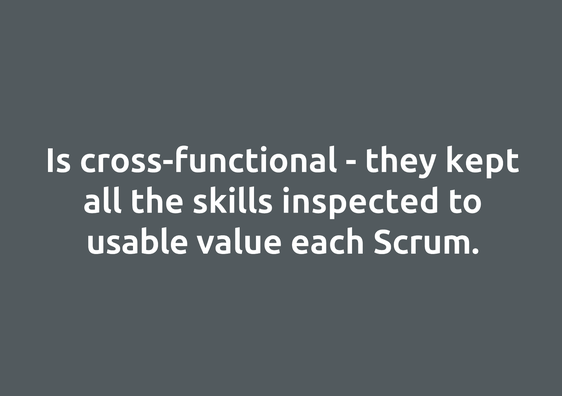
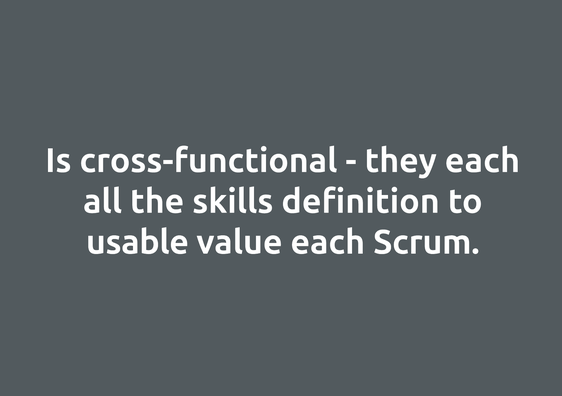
they kept: kept -> each
inspected: inspected -> definition
